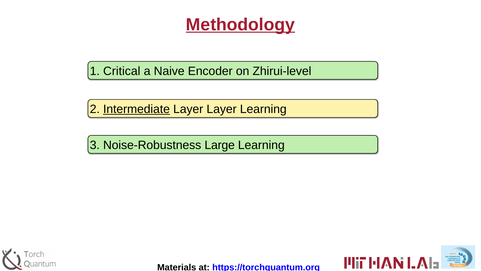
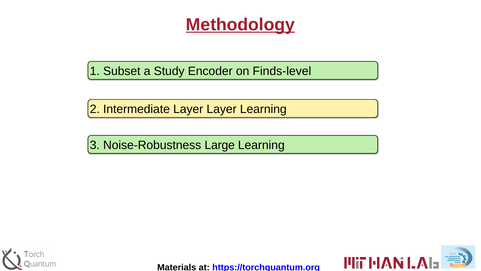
Critical: Critical -> Subset
Naive: Naive -> Study
Zhirui-level: Zhirui-level -> Finds-level
Intermediate underline: present -> none
